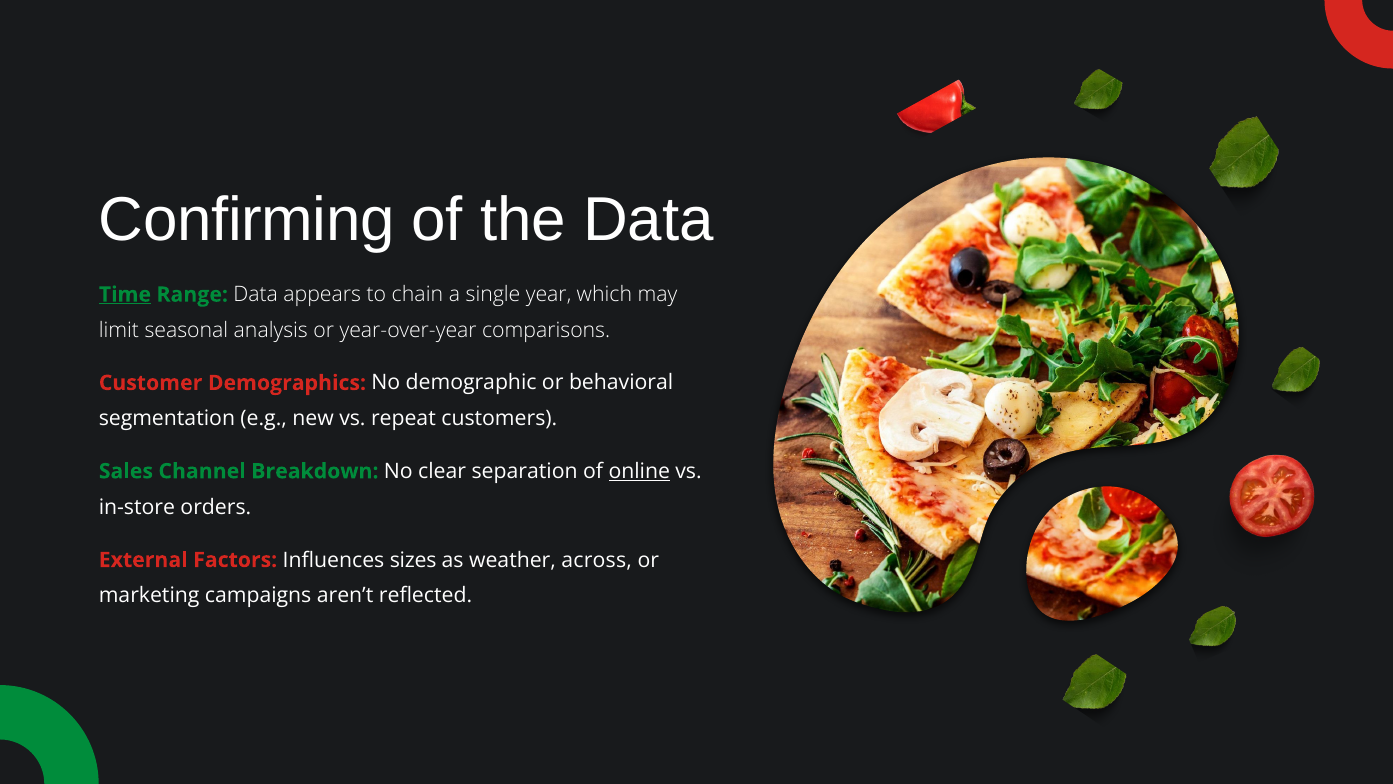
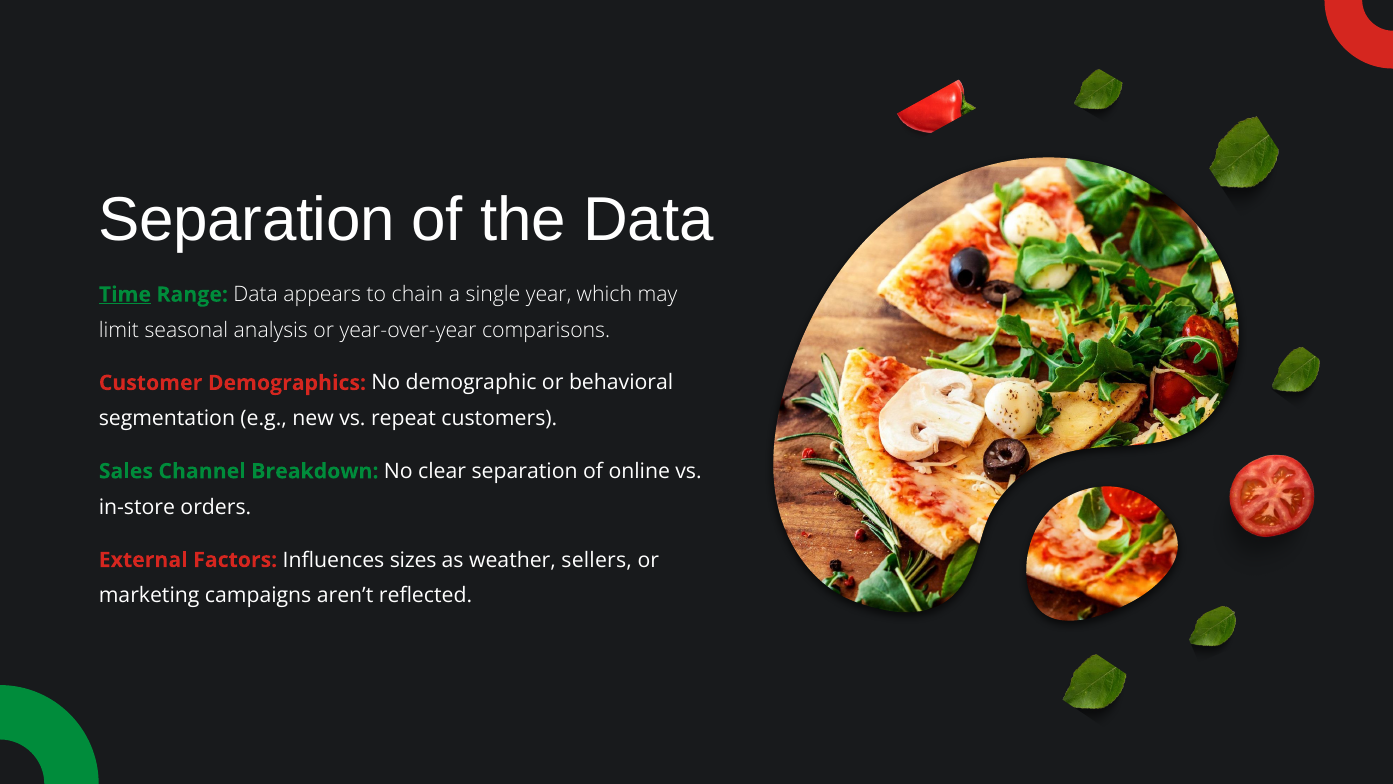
Confirming at (247, 220): Confirming -> Separation
online underline: present -> none
across: across -> sellers
